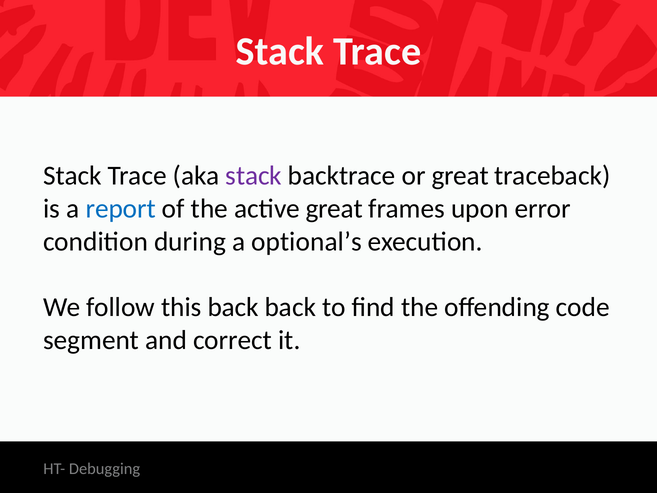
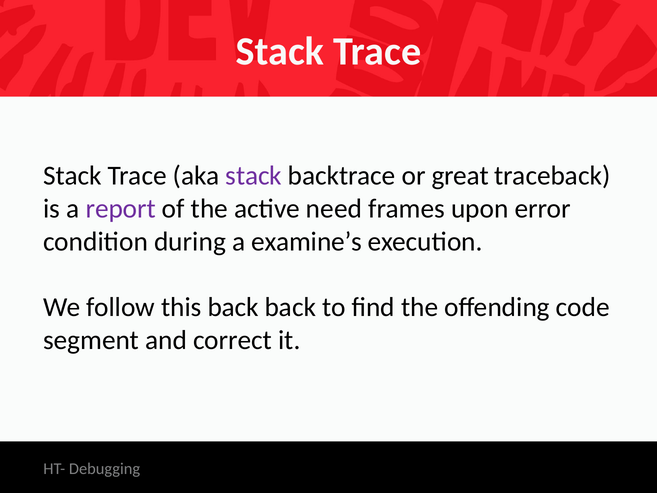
report colour: blue -> purple
active great: great -> need
optional’s: optional’s -> examine’s
